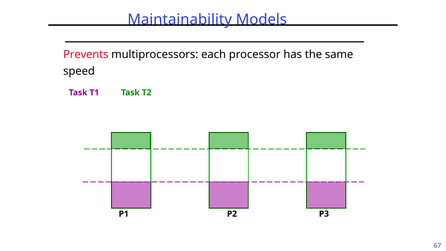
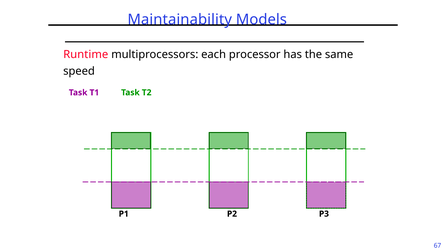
Prevents: Prevents -> Runtime
